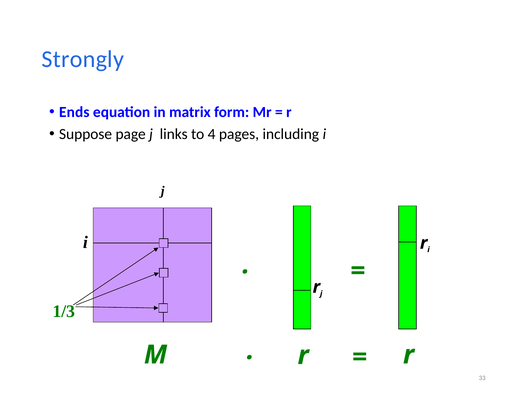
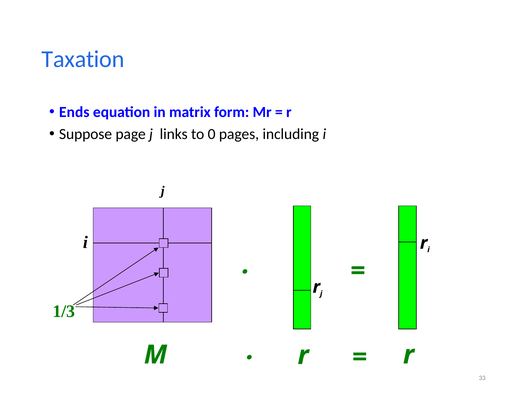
Strongly: Strongly -> Taxation
4: 4 -> 0
